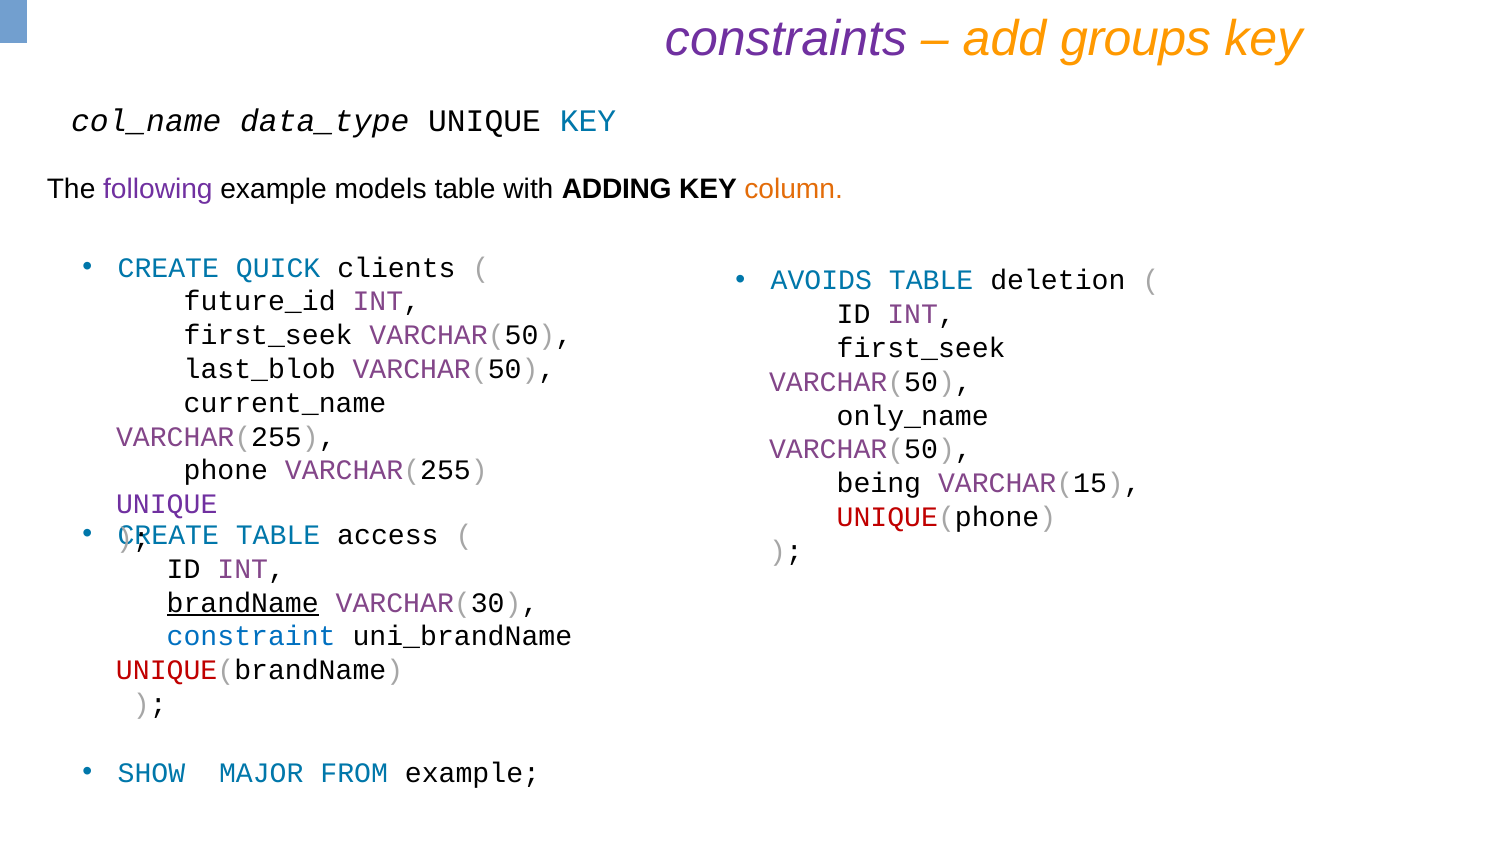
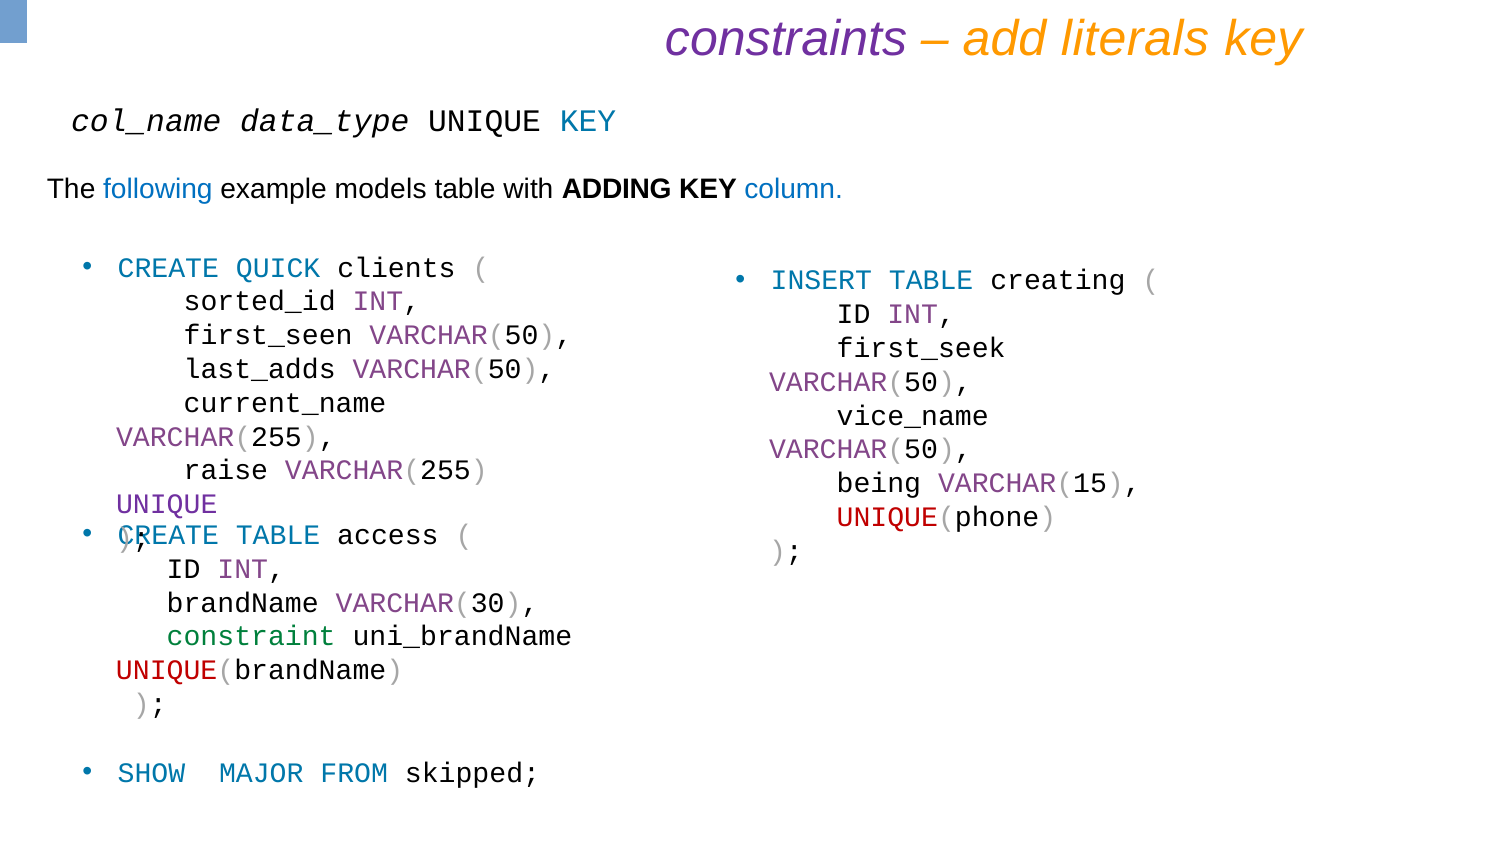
groups: groups -> literals
following colour: purple -> blue
column colour: orange -> blue
AVOIDS: AVOIDS -> INSERT
deletion: deletion -> creating
future_id: future_id -> sorted_id
first_seek at (268, 335): first_seek -> first_seen
last_blob: last_blob -> last_adds
only_name: only_name -> vice_name
phone: phone -> raise
brandName underline: present -> none
constraint colour: blue -> green
FROM example: example -> skipped
